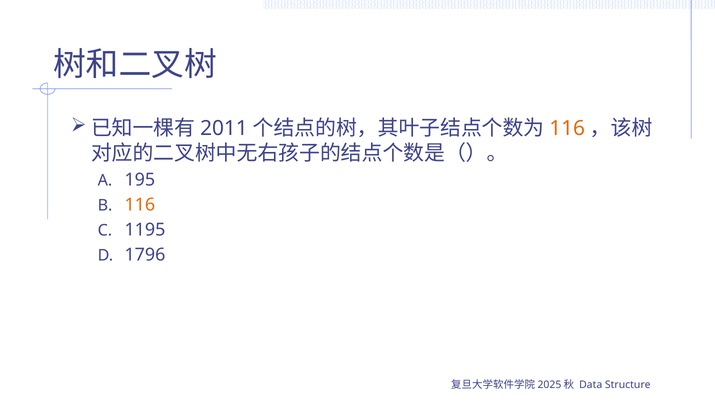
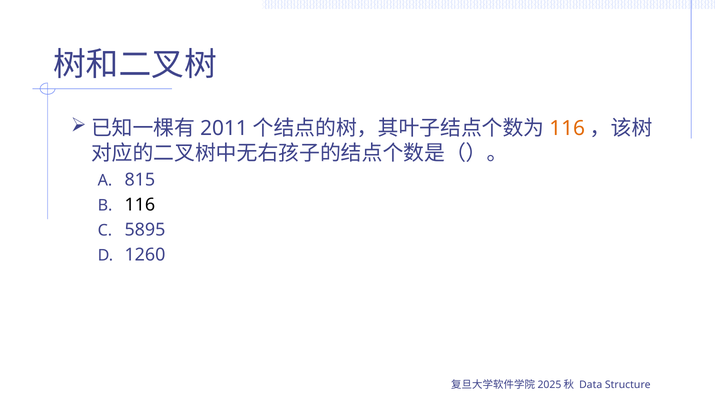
195: 195 -> 815
116 at (140, 205) colour: orange -> black
1195: 1195 -> 5895
1796: 1796 -> 1260
